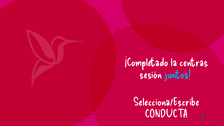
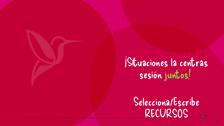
¡Completado: ¡Completado -> ¡Situaciones
juntos colour: light blue -> light green
CONDUCTA: CONDUCTA -> RECURSOS
